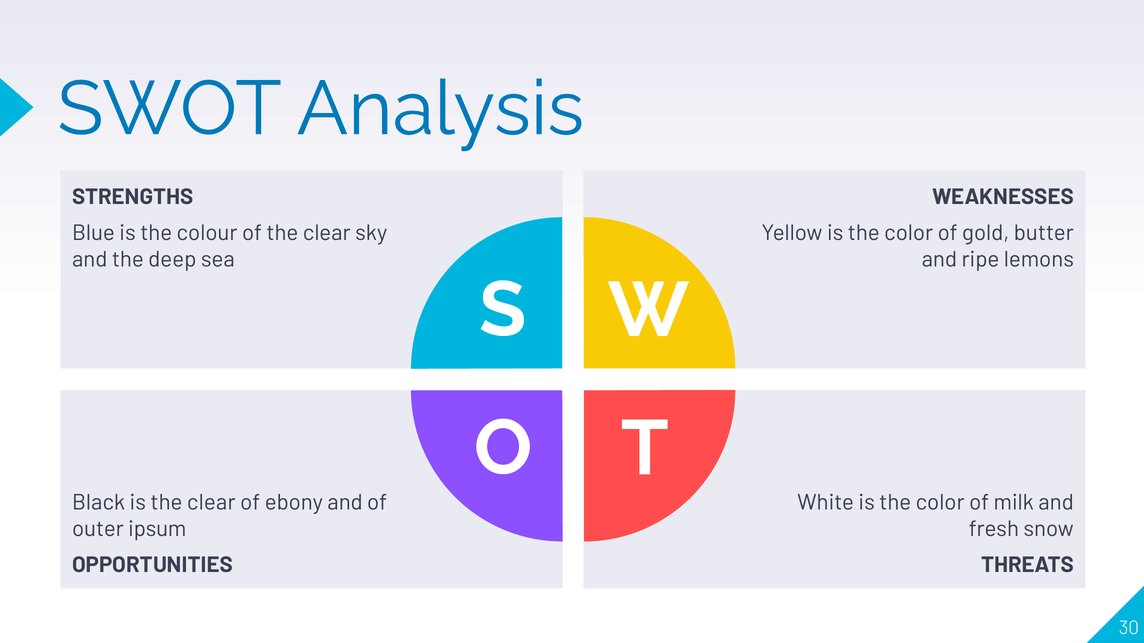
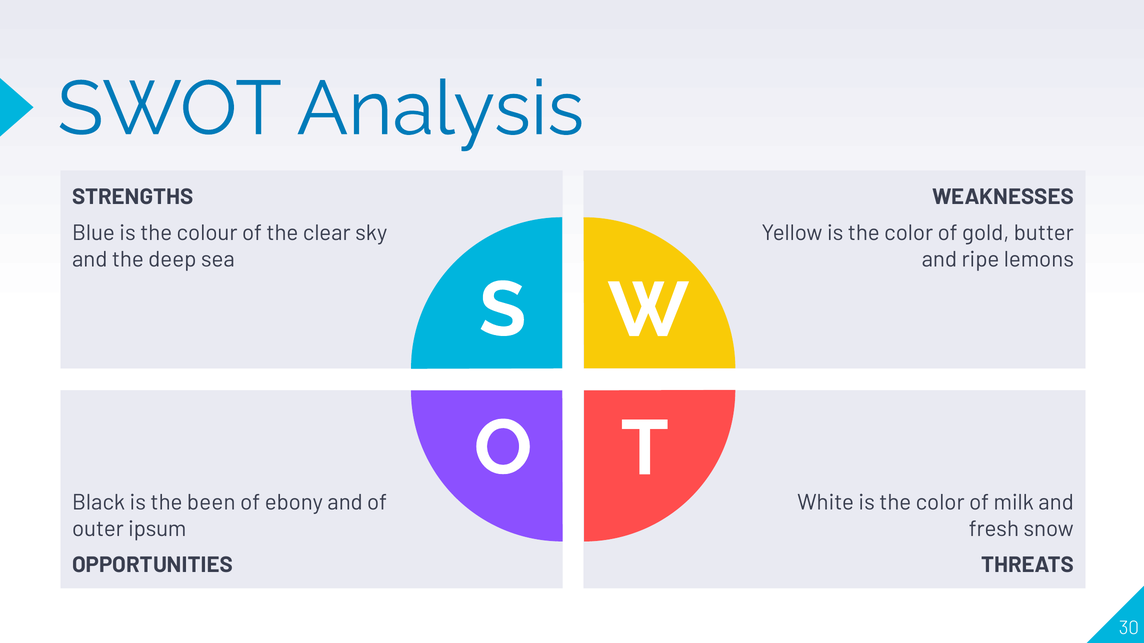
is the clear: clear -> been
